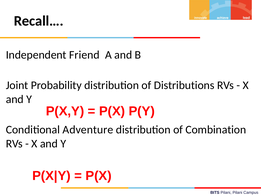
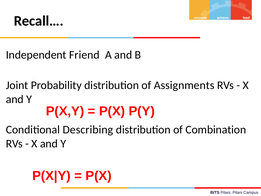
Distributions: Distributions -> Assignments
Adventure: Adventure -> Describing
